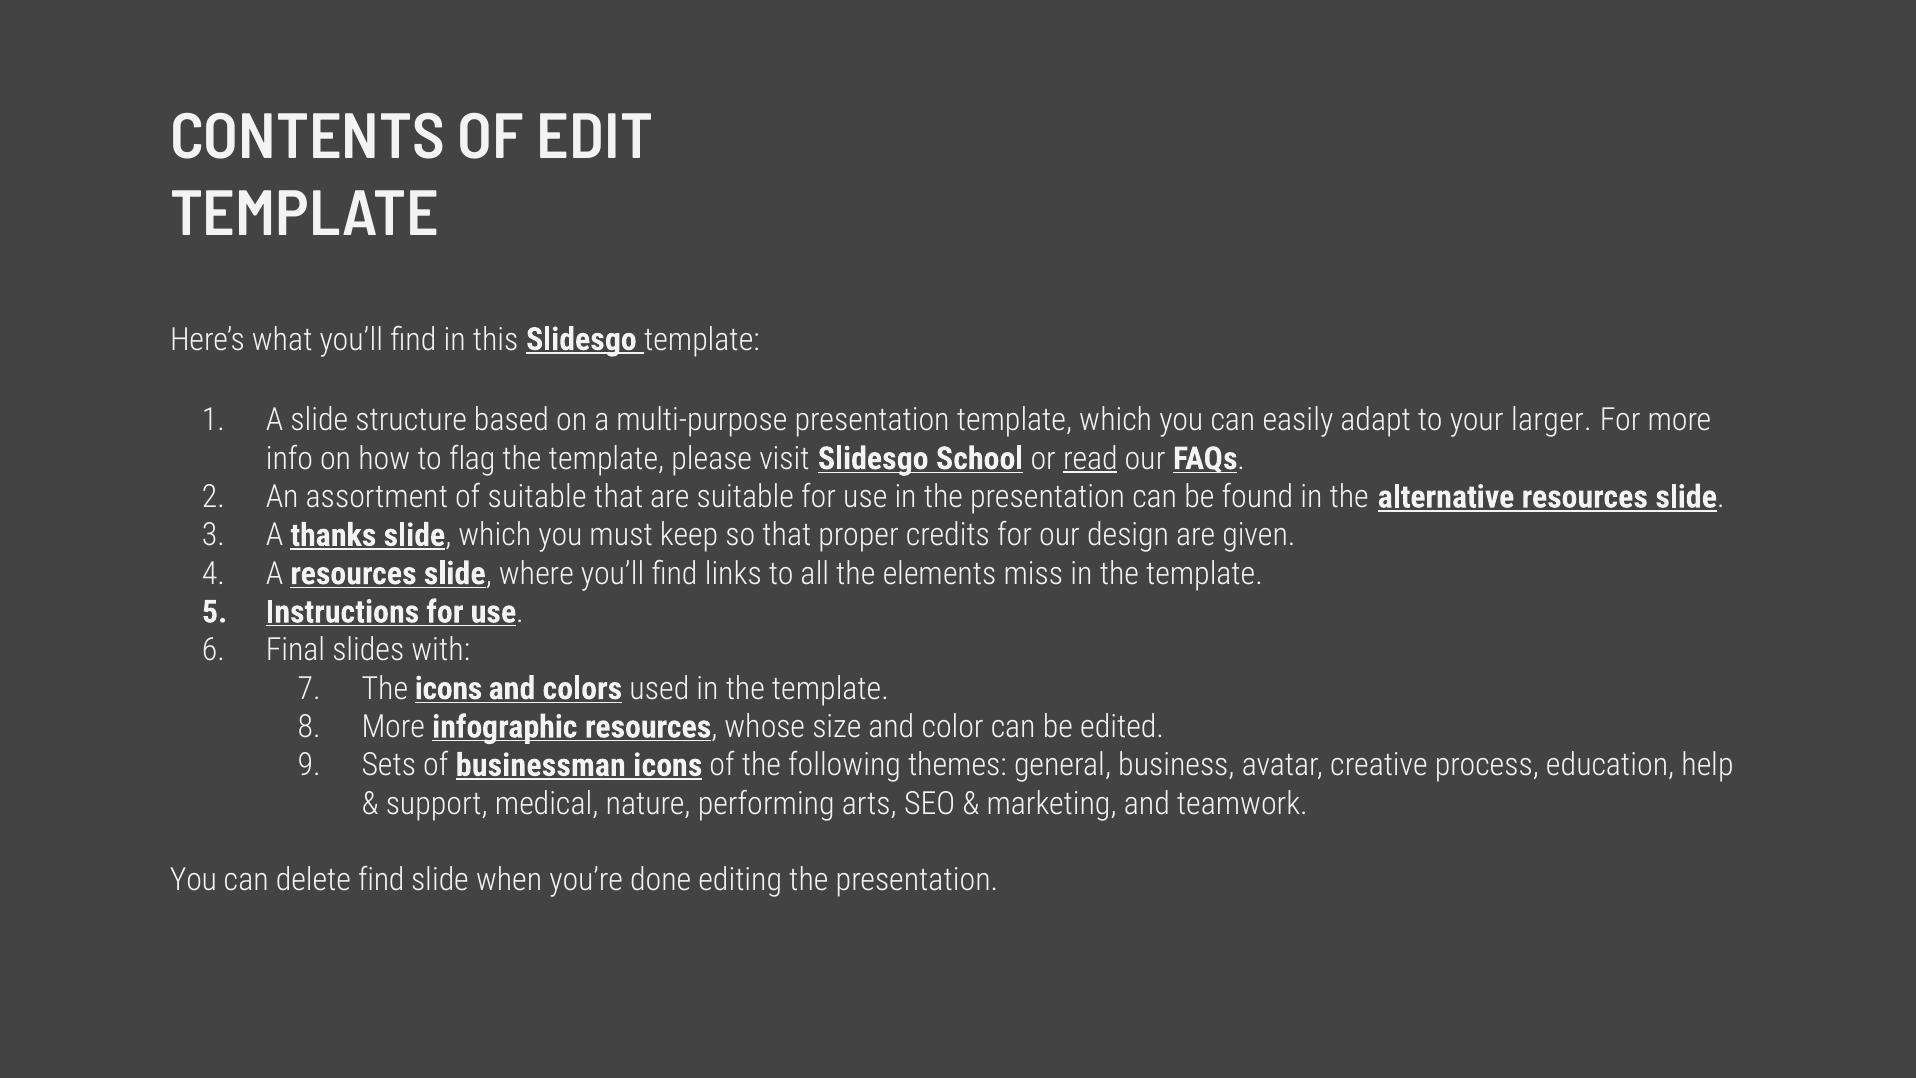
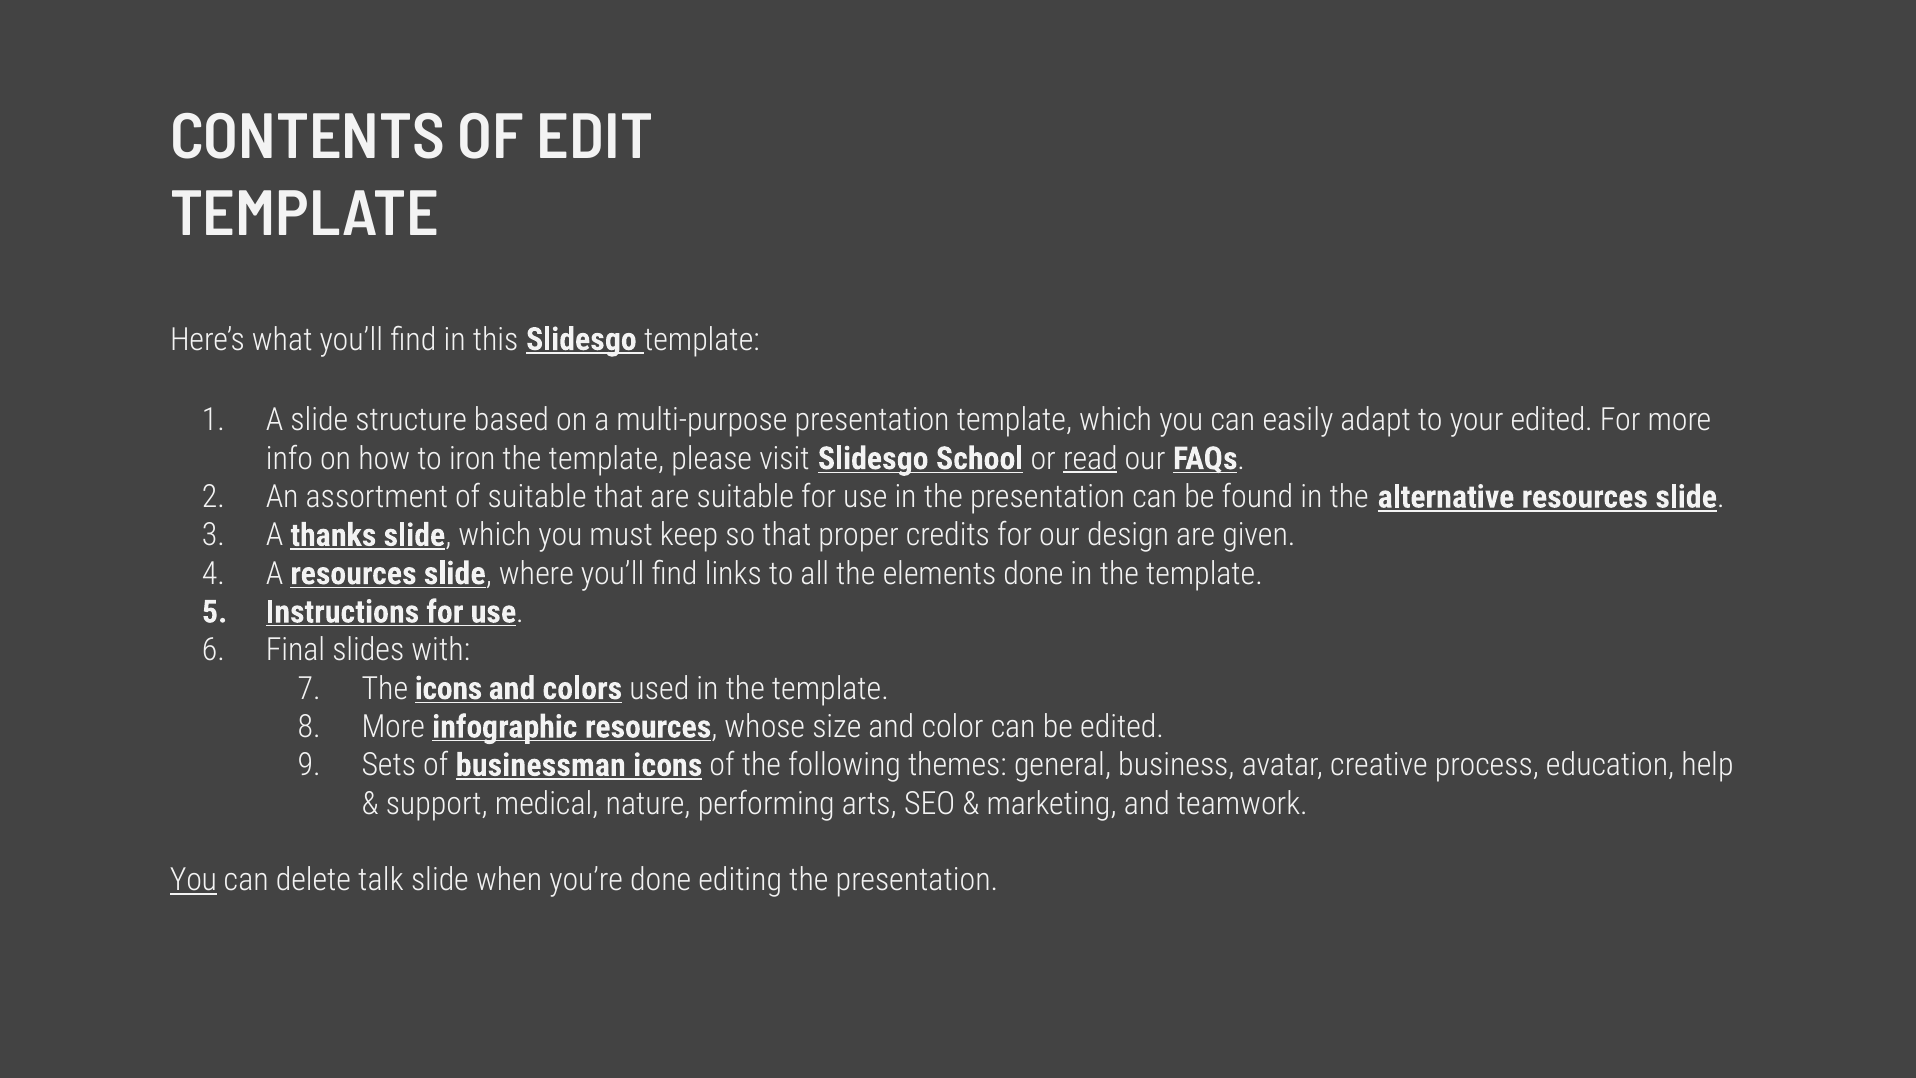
your larger: larger -> edited
flag: flag -> iron
elements miss: miss -> done
You at (193, 880) underline: none -> present
delete find: find -> talk
